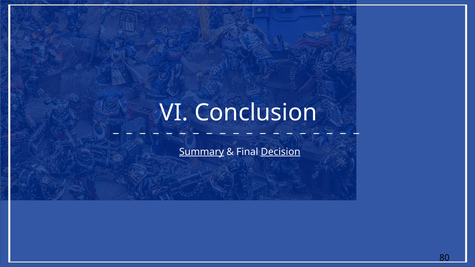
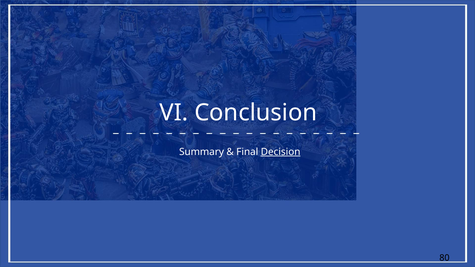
Summary underline: present -> none
